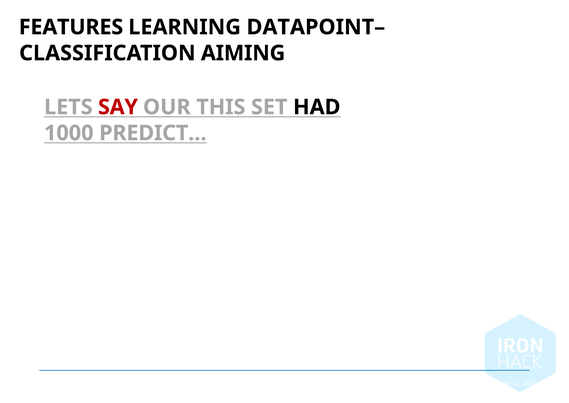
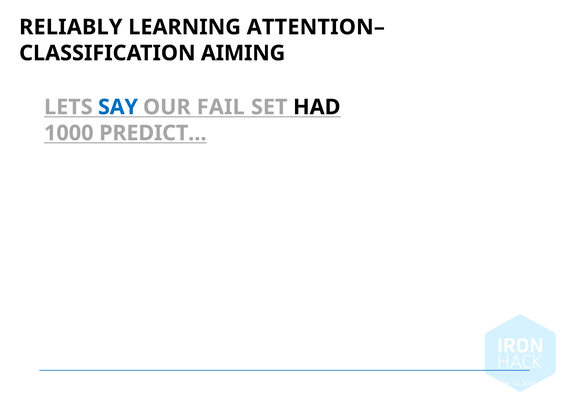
FEATURES: FEATURES -> RELIABLY
DATAPOINT–: DATAPOINT– -> ATTENTION–
SAY colour: red -> blue
THIS: THIS -> FAIL
